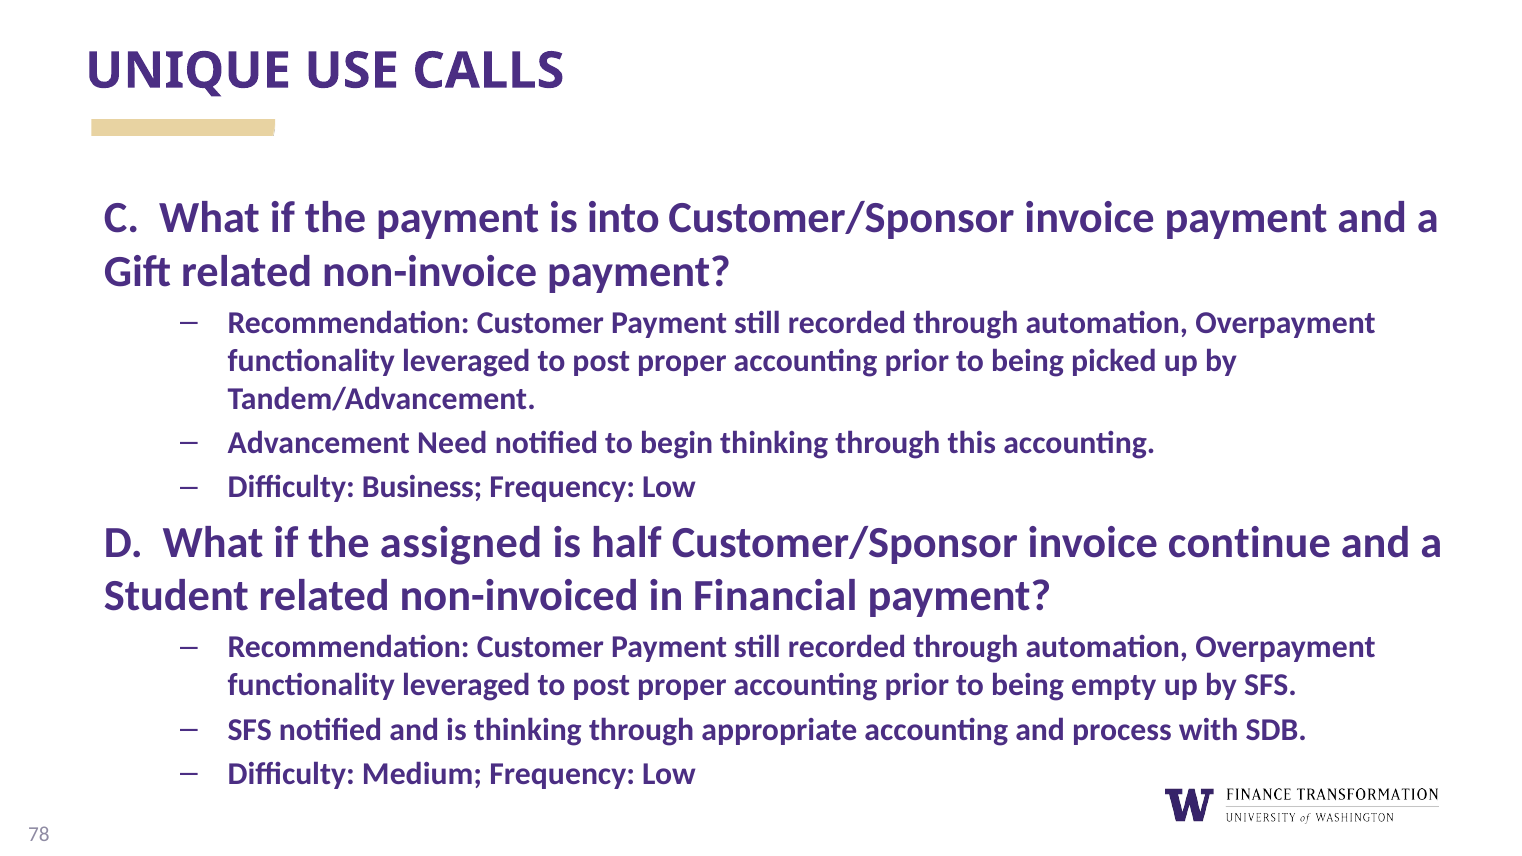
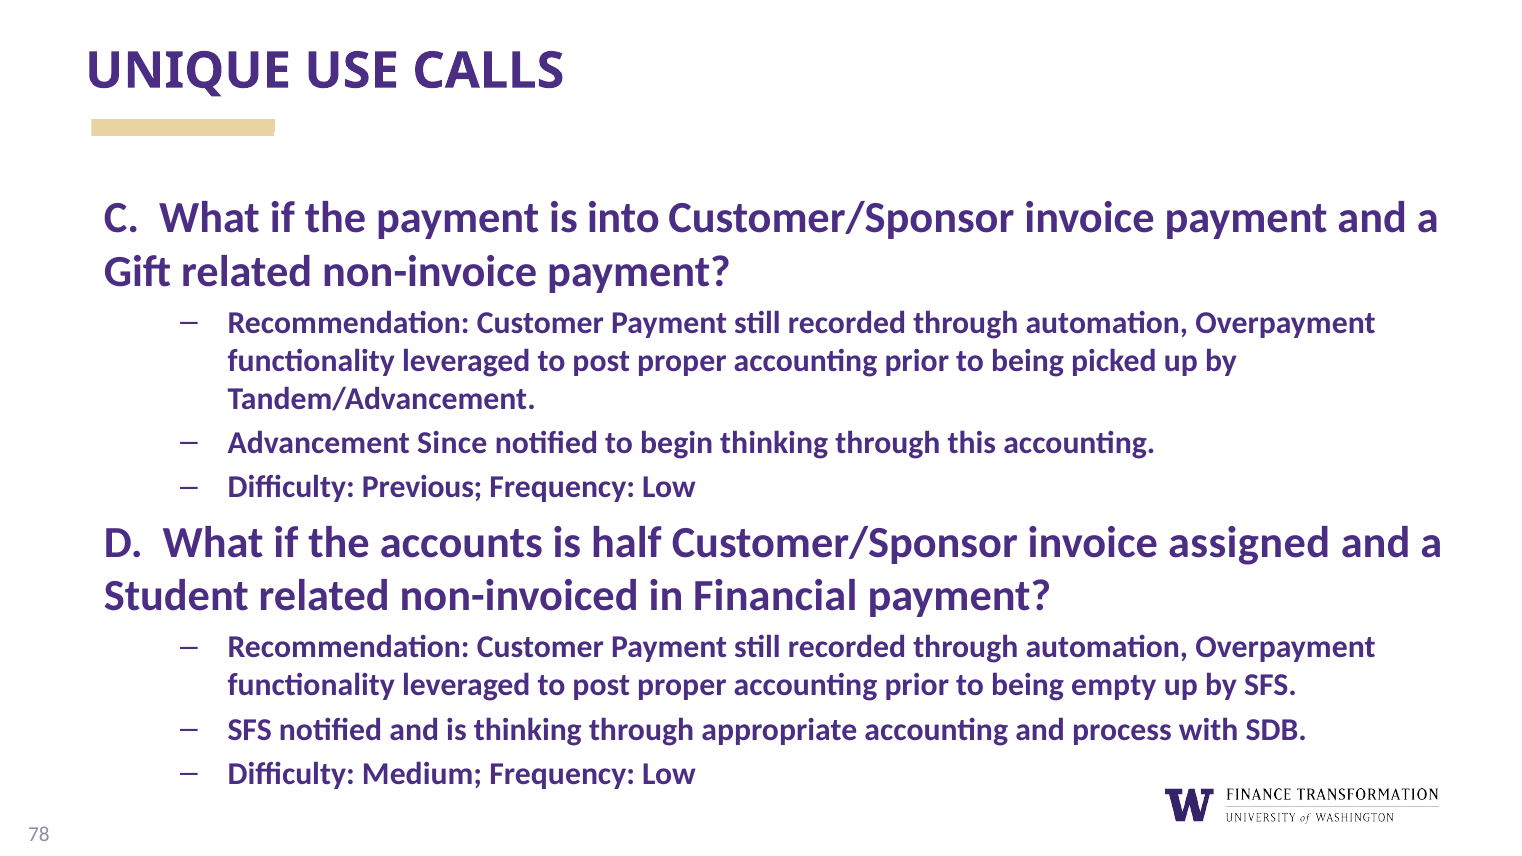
Need: Need -> Since
Business: Business -> Previous
assigned: assigned -> accounts
continue: continue -> assigned
